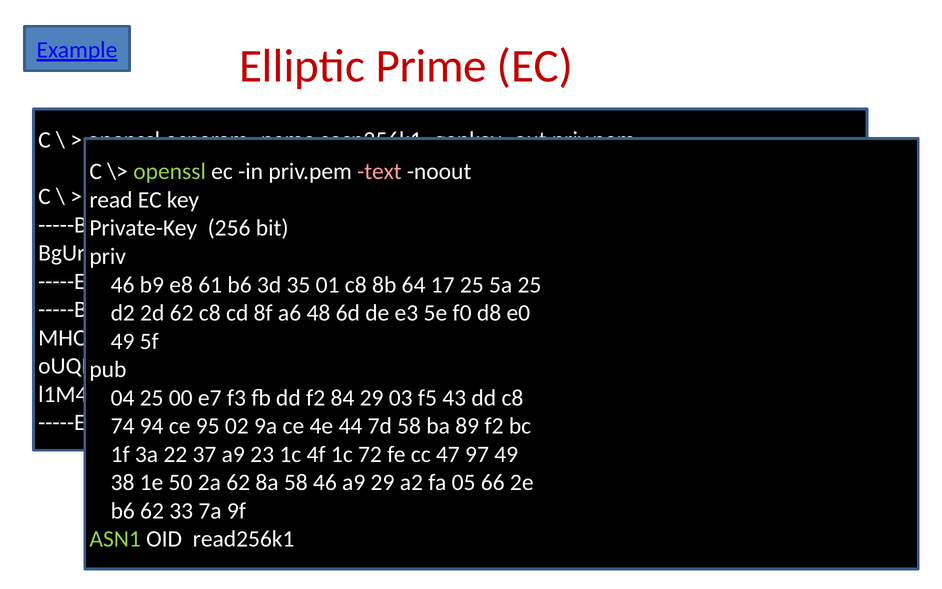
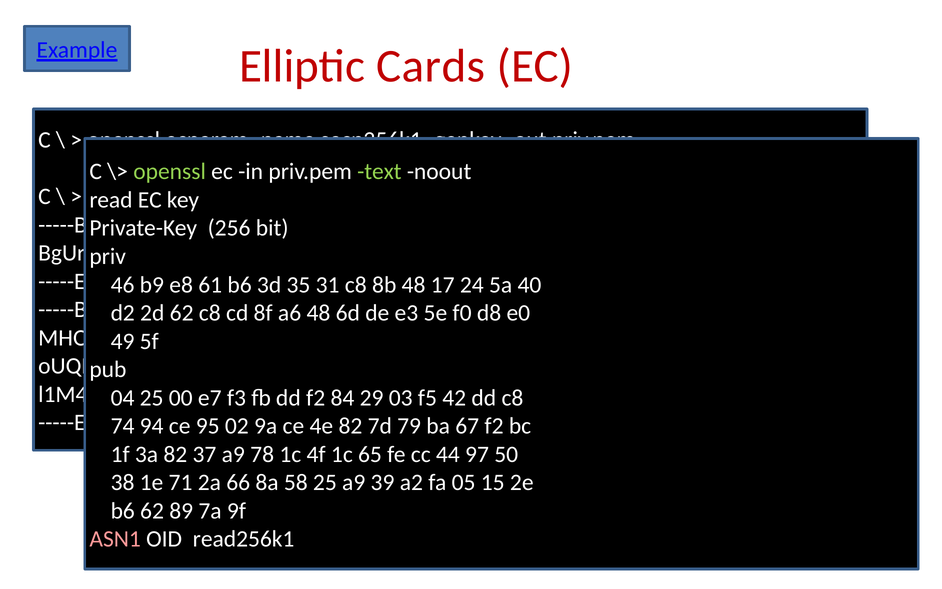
Prime: Prime -> Cards
text colour: pink -> light green
01: 01 -> 31
8b 64: 64 -> 48
17 25: 25 -> 24
5a 25: 25 -> 40
43: 43 -> 42
4e 44: 44 -> 82
7d 58: 58 -> 79
89: 89 -> 67
3a 22: 22 -> 82
23: 23 -> 78
72: 72 -> 65
47: 47 -> 44
97 49: 49 -> 50
50: 50 -> 71
2a 62: 62 -> 66
58 46: 46 -> 25
a9 29: 29 -> 39
66: 66 -> 15
33: 33 -> 89
ASN1 colour: light green -> pink
